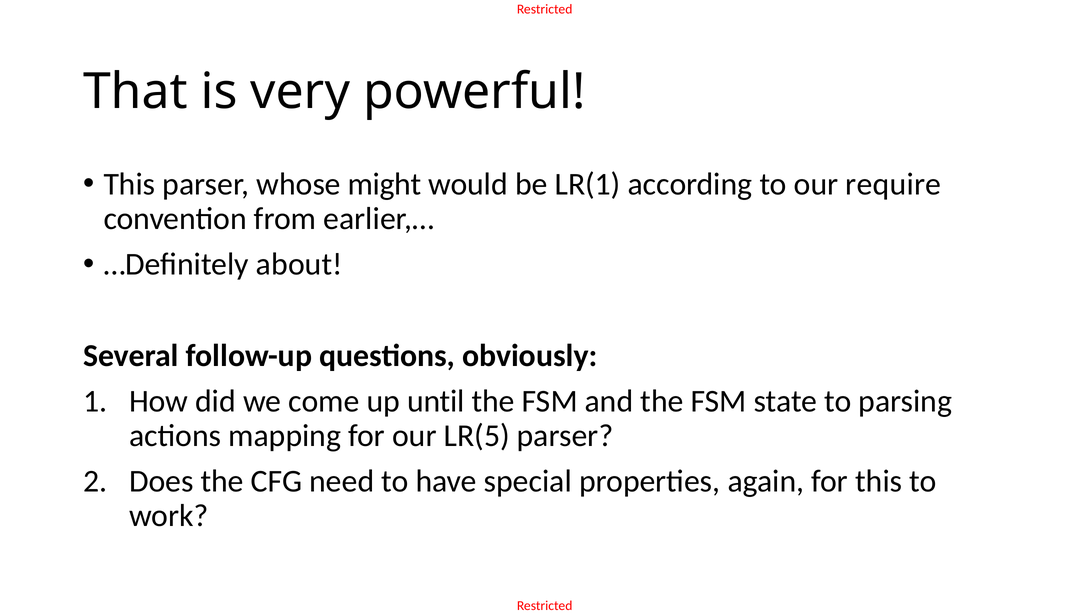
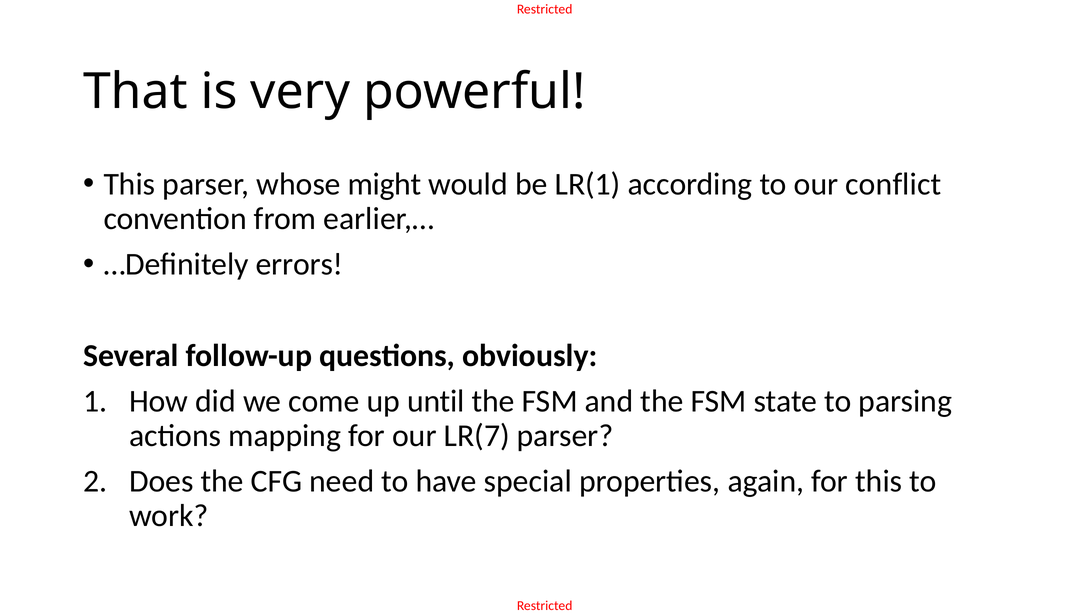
require: require -> conflict
about: about -> errors
LR(5: LR(5 -> LR(7
